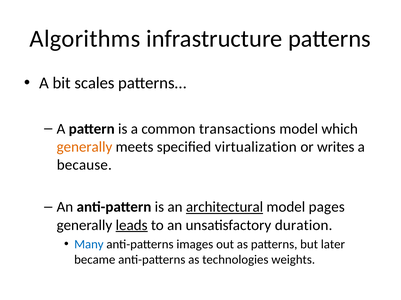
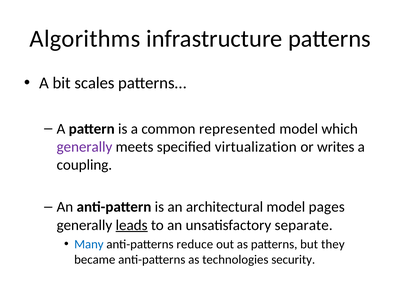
transactions: transactions -> represented
generally at (84, 147) colour: orange -> purple
because: because -> coupling
architectural underline: present -> none
duration: duration -> separate
images: images -> reduce
later: later -> they
weights: weights -> security
